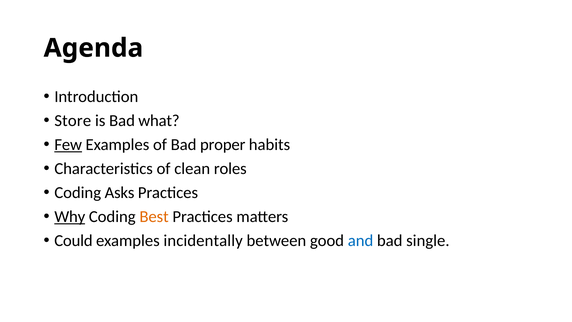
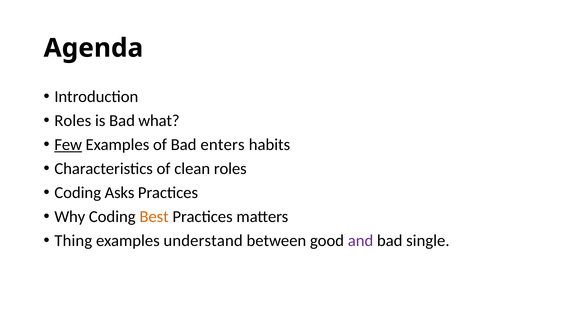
Store at (73, 121): Store -> Roles
proper: proper -> enters
Why underline: present -> none
Could: Could -> Thing
incidentally: incidentally -> understand
and colour: blue -> purple
